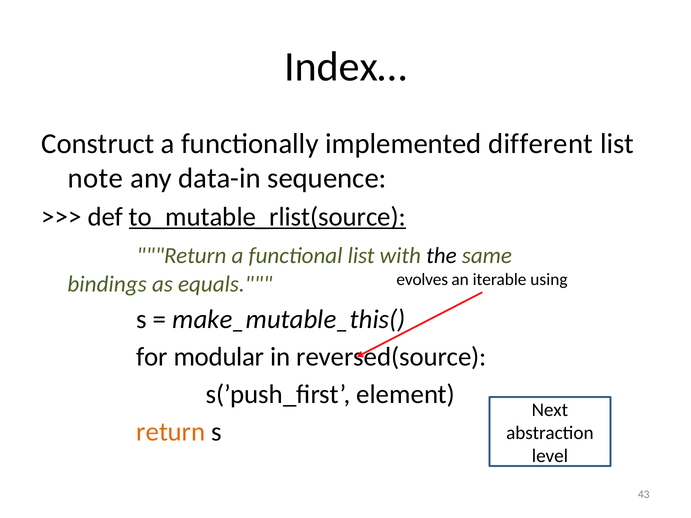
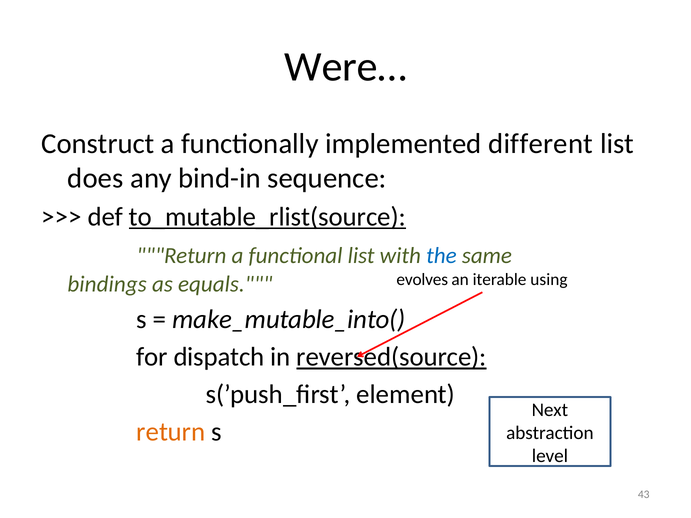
Index…: Index… -> Were…
note: note -> does
data-in: data-in -> bind-in
the colour: black -> blue
make_mutable_this(: make_mutable_this( -> make_mutable_into(
modular: modular -> dispatch
reversed(source underline: none -> present
